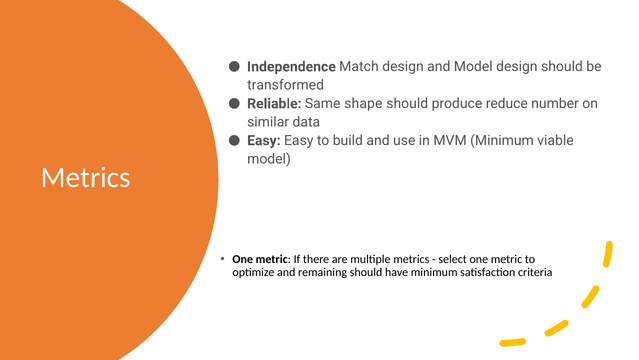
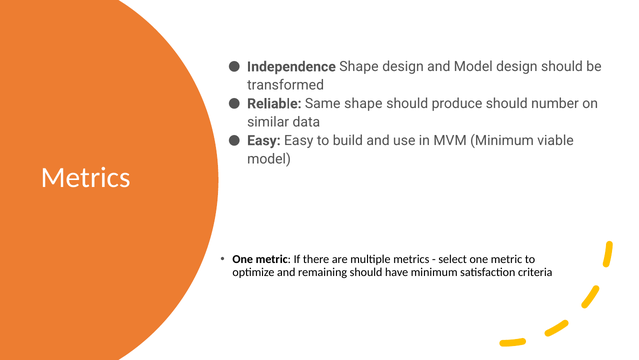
Independence Match: Match -> Shape
produce reduce: reduce -> should
